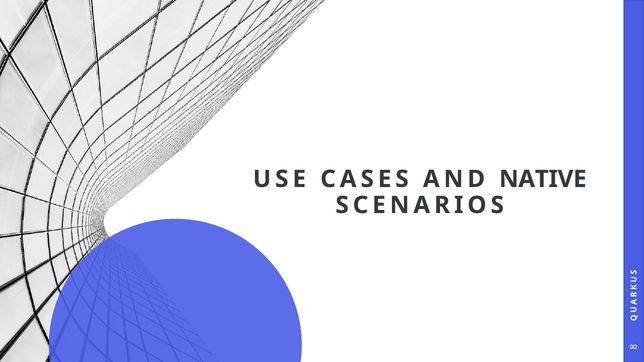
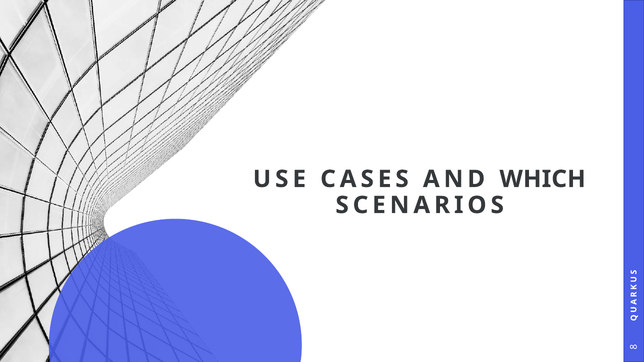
NATIVE: NATIVE -> WHICH
